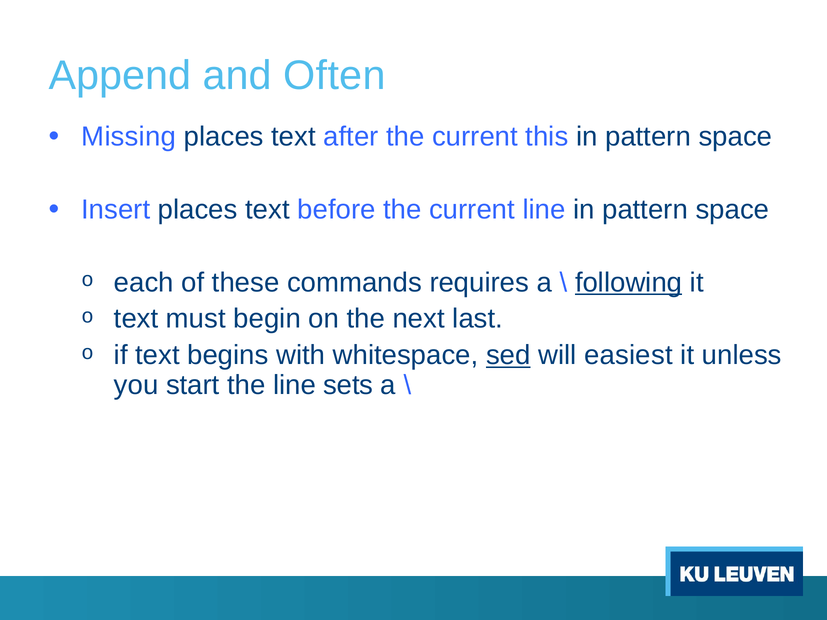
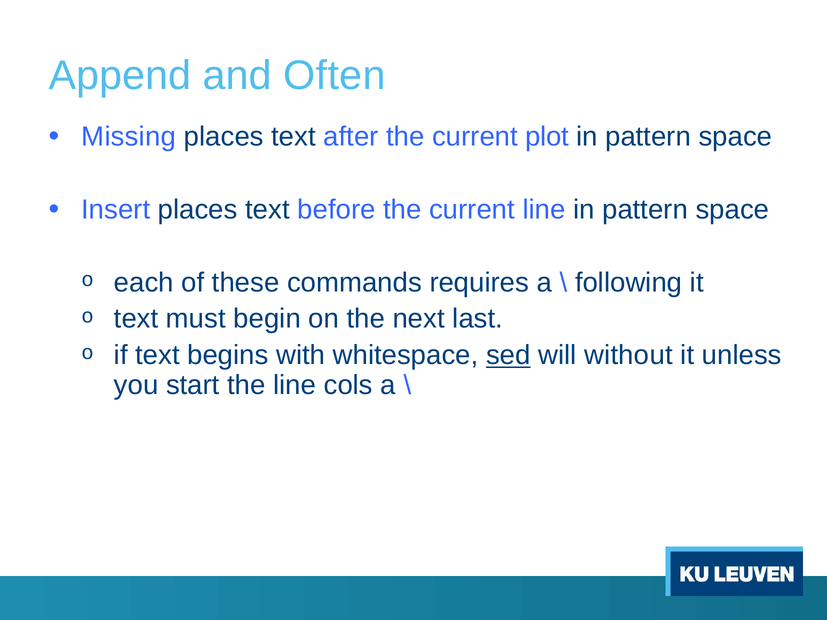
this: this -> plot
following underline: present -> none
easiest: easiest -> without
sets: sets -> cols
